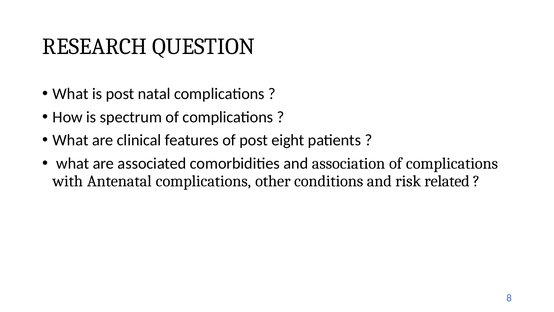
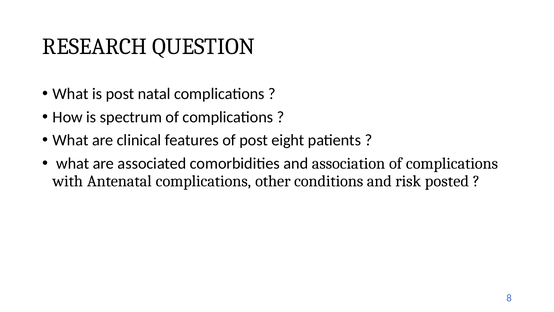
related: related -> posted
